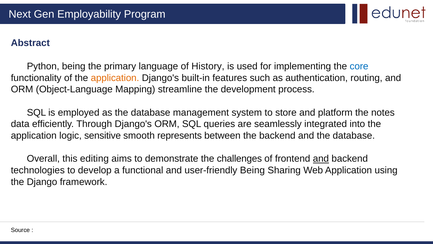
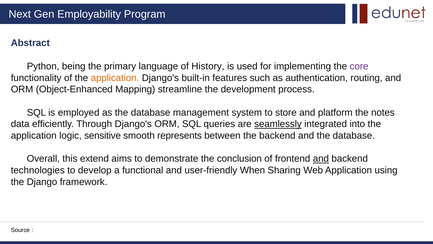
core colour: blue -> purple
Object-Language: Object-Language -> Object-Enhanced
seamlessly underline: none -> present
editing: editing -> extend
challenges: challenges -> conclusion
user-friendly Being: Being -> When
